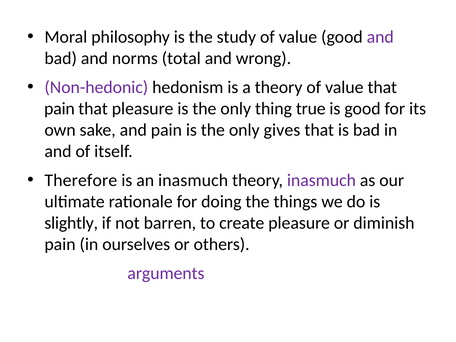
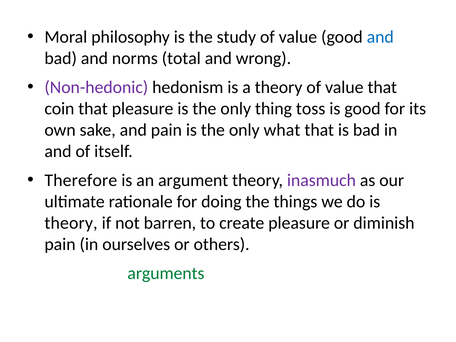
and at (380, 37) colour: purple -> blue
pain at (59, 109): pain -> coin
true: true -> toss
gives: gives -> what
an inasmuch: inasmuch -> argument
slightly at (71, 223): slightly -> theory
arguments colour: purple -> green
